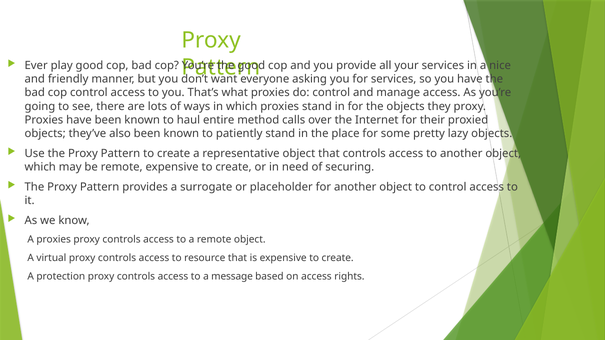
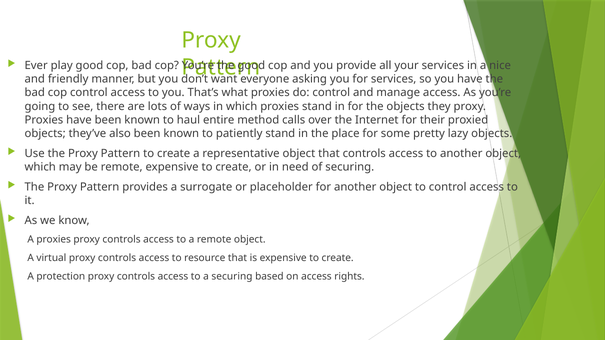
a message: message -> securing
